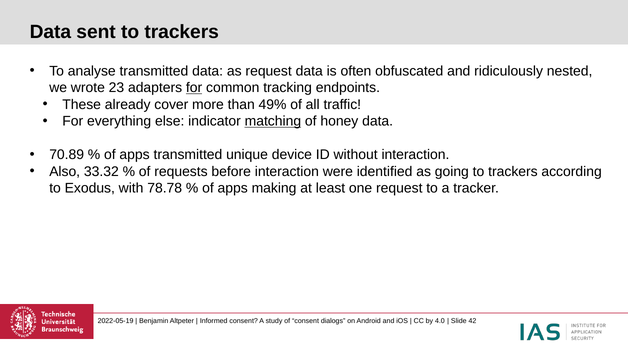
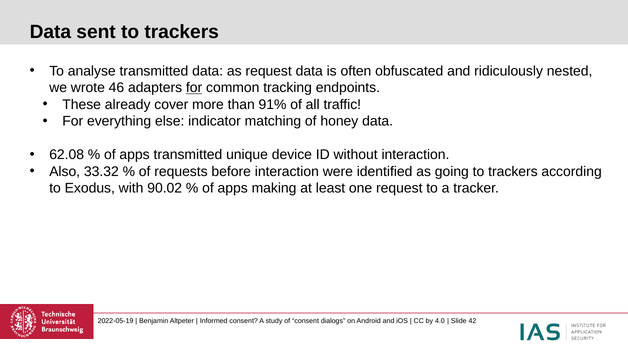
23: 23 -> 46
49%: 49% -> 91%
matching underline: present -> none
70.89: 70.89 -> 62.08
78.78: 78.78 -> 90.02
